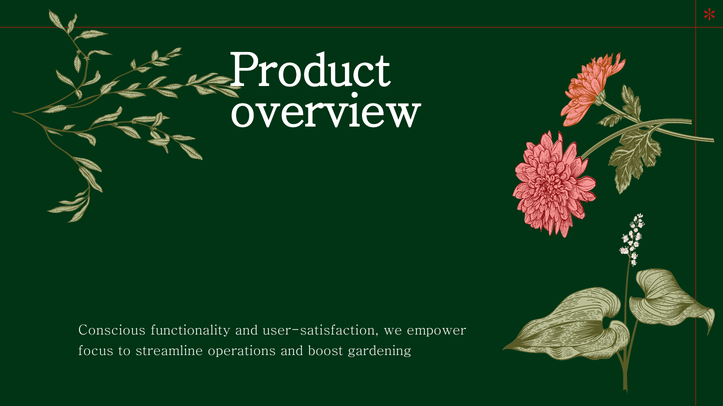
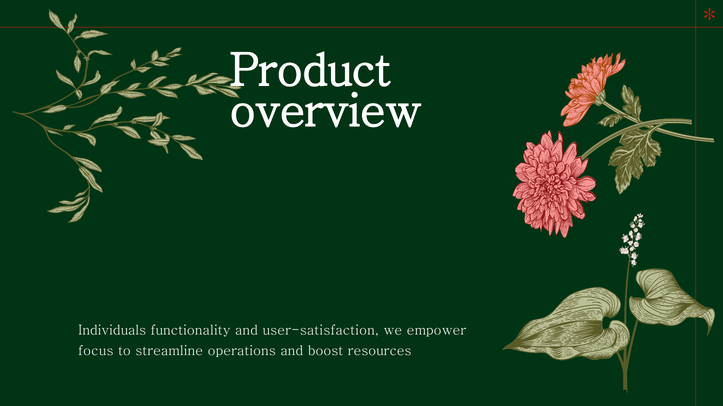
Conscious: Conscious -> Individuals
gardening: gardening -> resources
